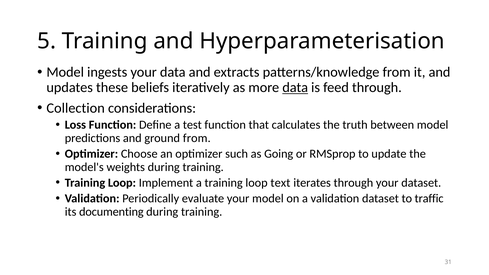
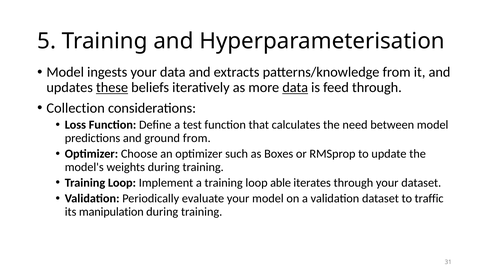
these underline: none -> present
truth: truth -> need
Going: Going -> Boxes
text: text -> able
documenting: documenting -> manipulation
